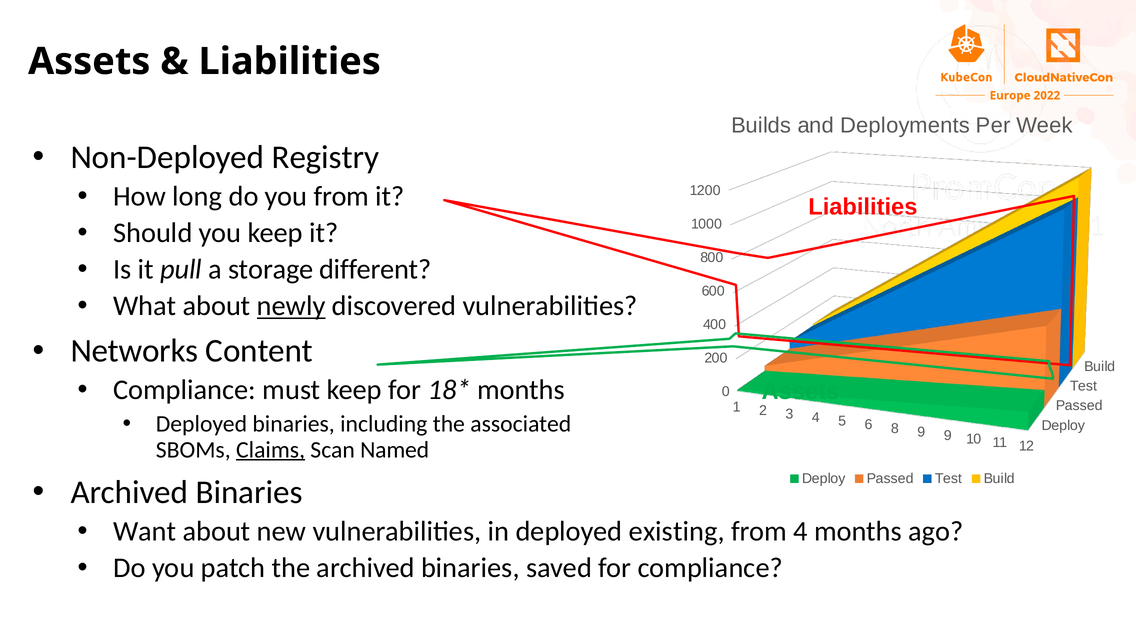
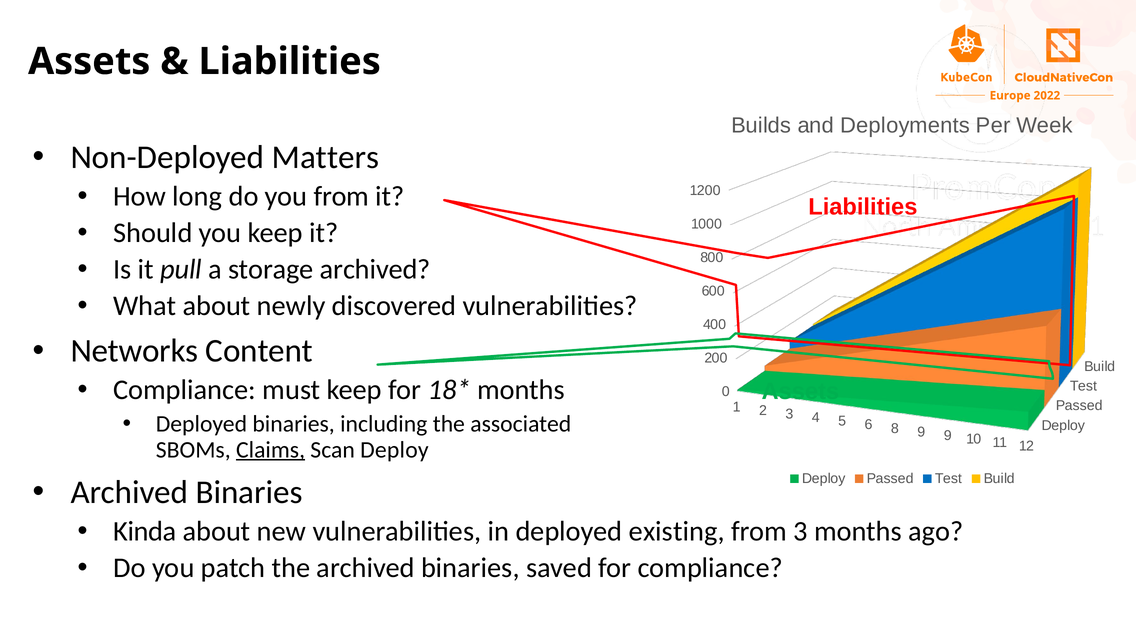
Registry: Registry -> Matters
storage different: different -> archived
newly underline: present -> none
Scan Named: Named -> Deploy
Want: Want -> Kinda
from 4: 4 -> 3
